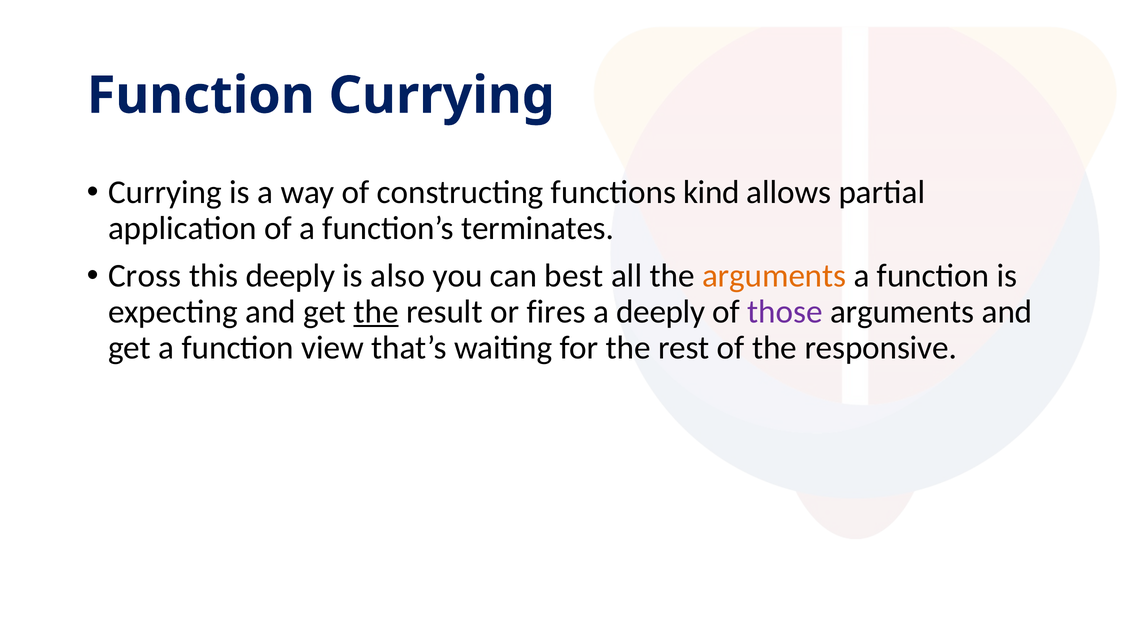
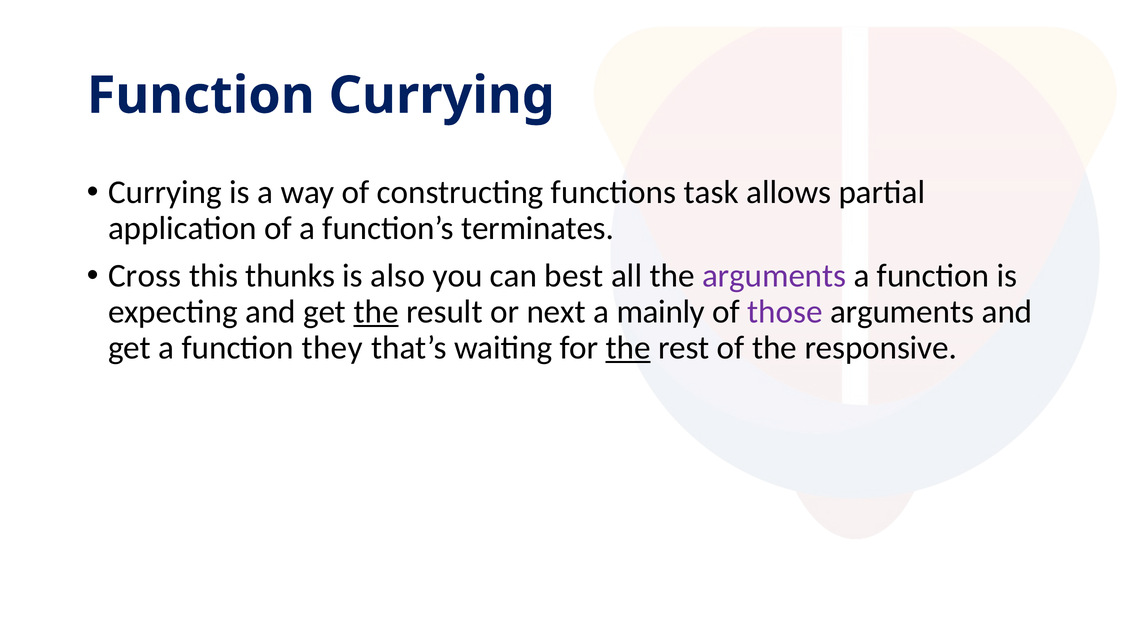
kind: kind -> task
this deeply: deeply -> thunks
arguments at (774, 276) colour: orange -> purple
fires: fires -> next
a deeply: deeply -> mainly
view: view -> they
the at (628, 348) underline: none -> present
